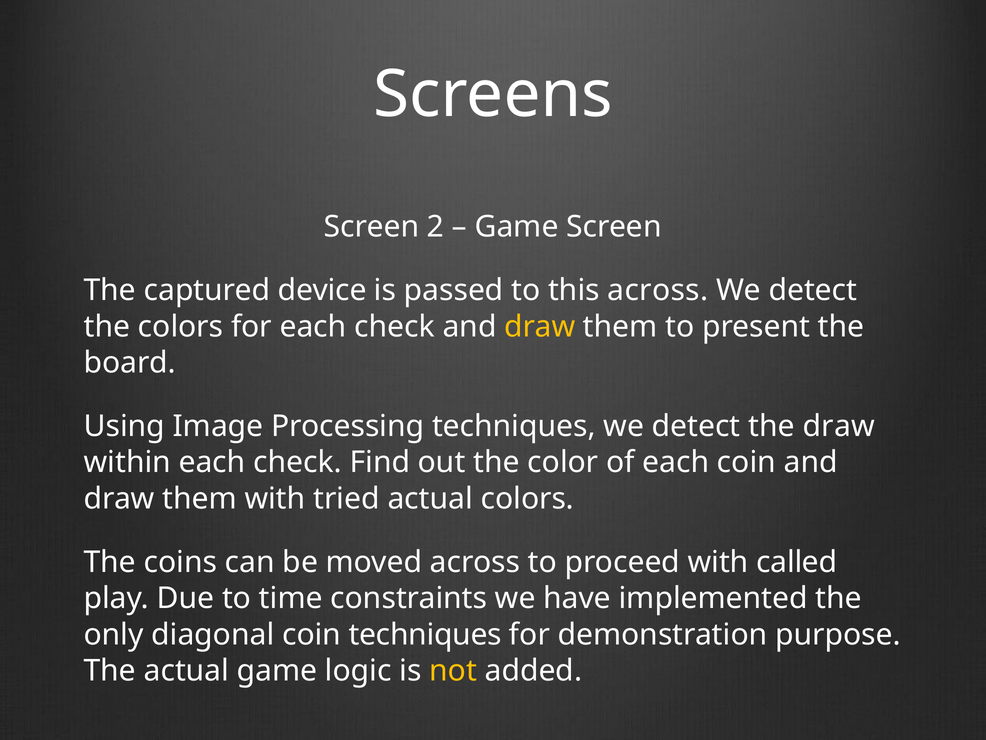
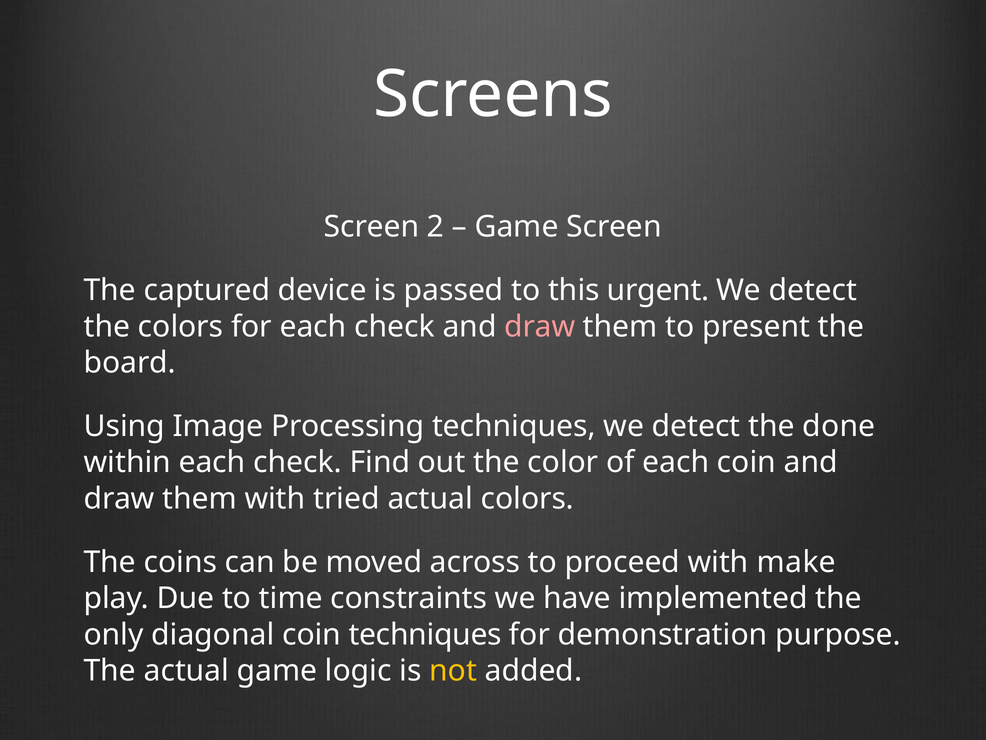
this across: across -> urgent
draw at (540, 326) colour: yellow -> pink
the draw: draw -> done
called: called -> make
